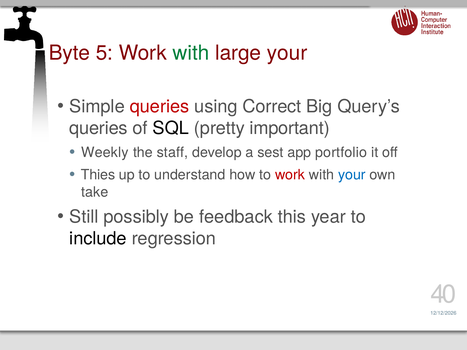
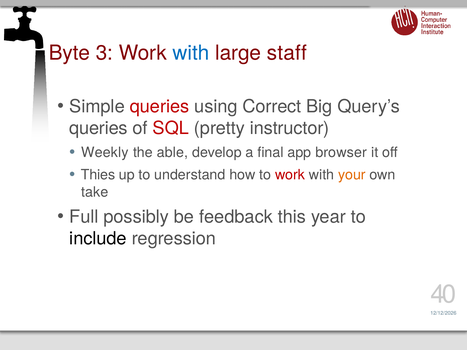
5: 5 -> 3
with at (191, 53) colour: green -> blue
large your: your -> staff
SQL colour: black -> red
important: important -> instructor
staff: staff -> able
sest: sest -> final
portfolio: portfolio -> browser
your at (352, 175) colour: blue -> orange
Still: Still -> Full
